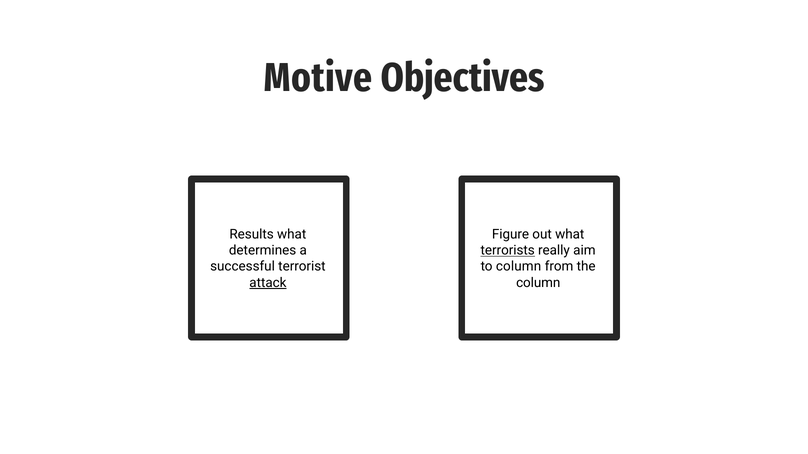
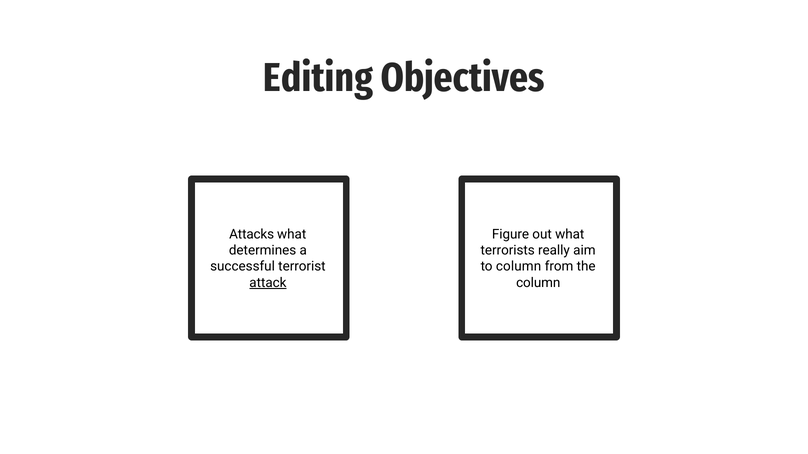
Motive: Motive -> Editing
Results: Results -> Attacks
terrorists underline: present -> none
